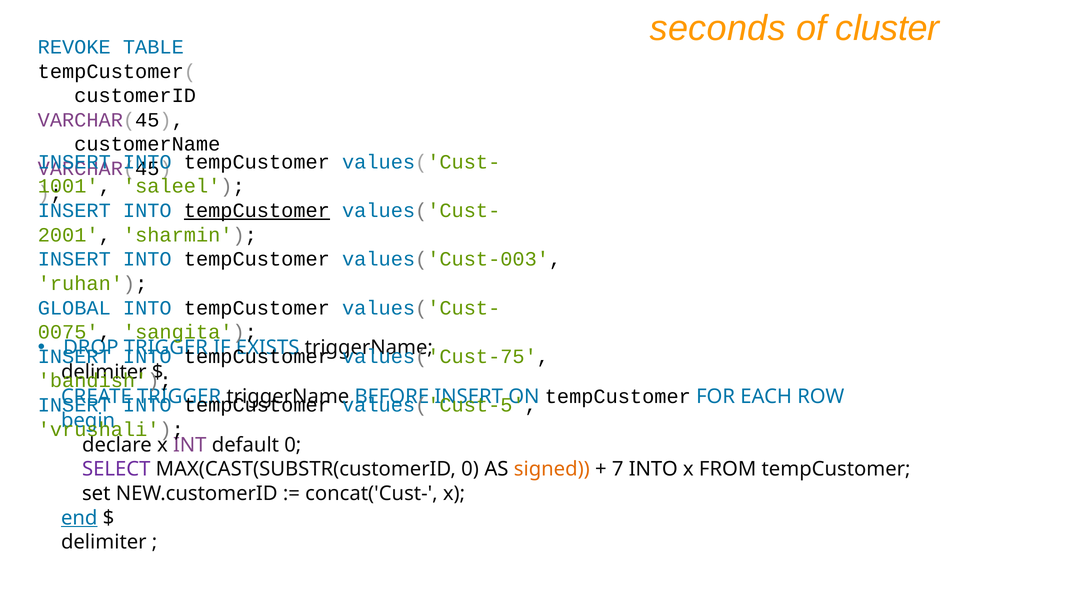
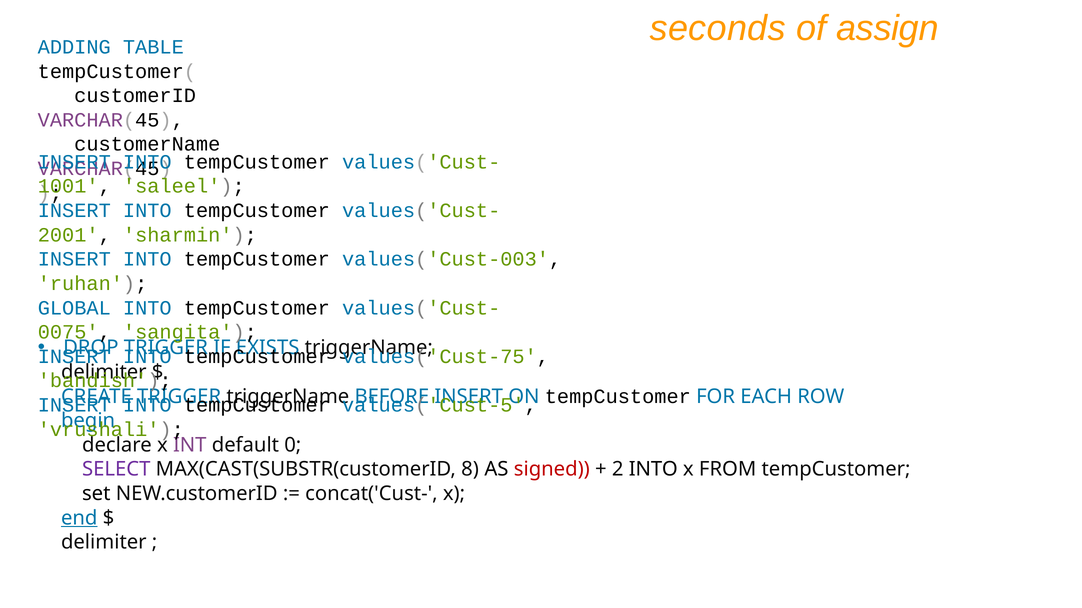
cluster: cluster -> assign
REVOKE: REVOKE -> ADDING
tempCustomer at (257, 211) underline: present -> none
MAX(CAST(SUBSTR(customerID 0: 0 -> 8
signed colour: orange -> red
7: 7 -> 2
